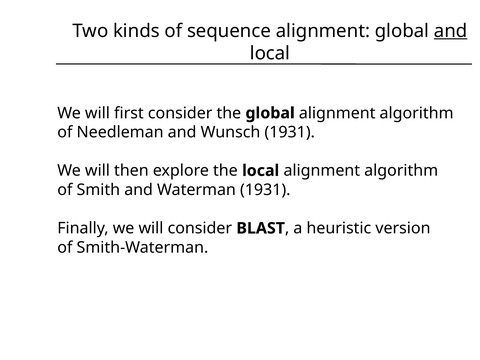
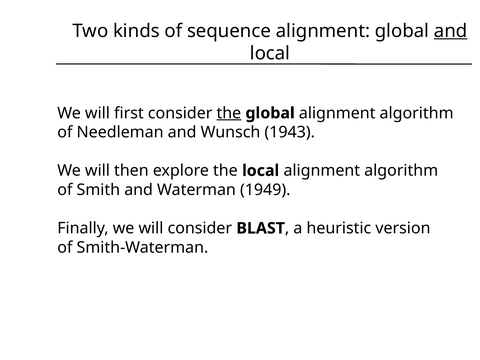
the at (229, 113) underline: none -> present
Wunsch 1931: 1931 -> 1943
Waterman 1931: 1931 -> 1949
